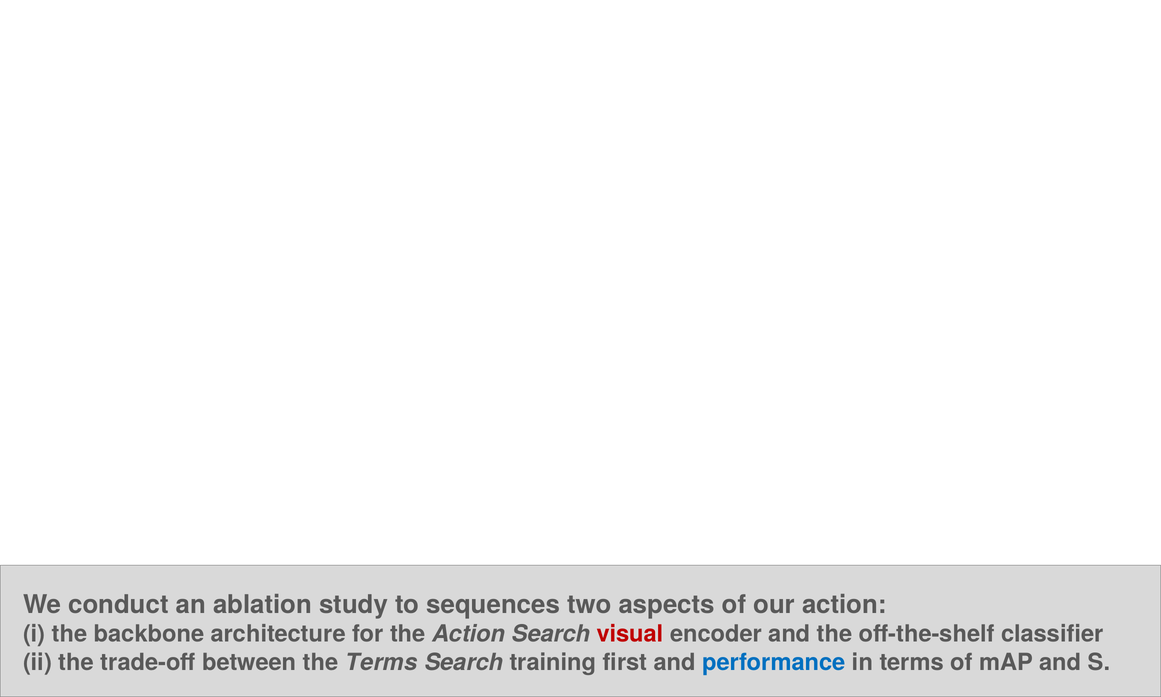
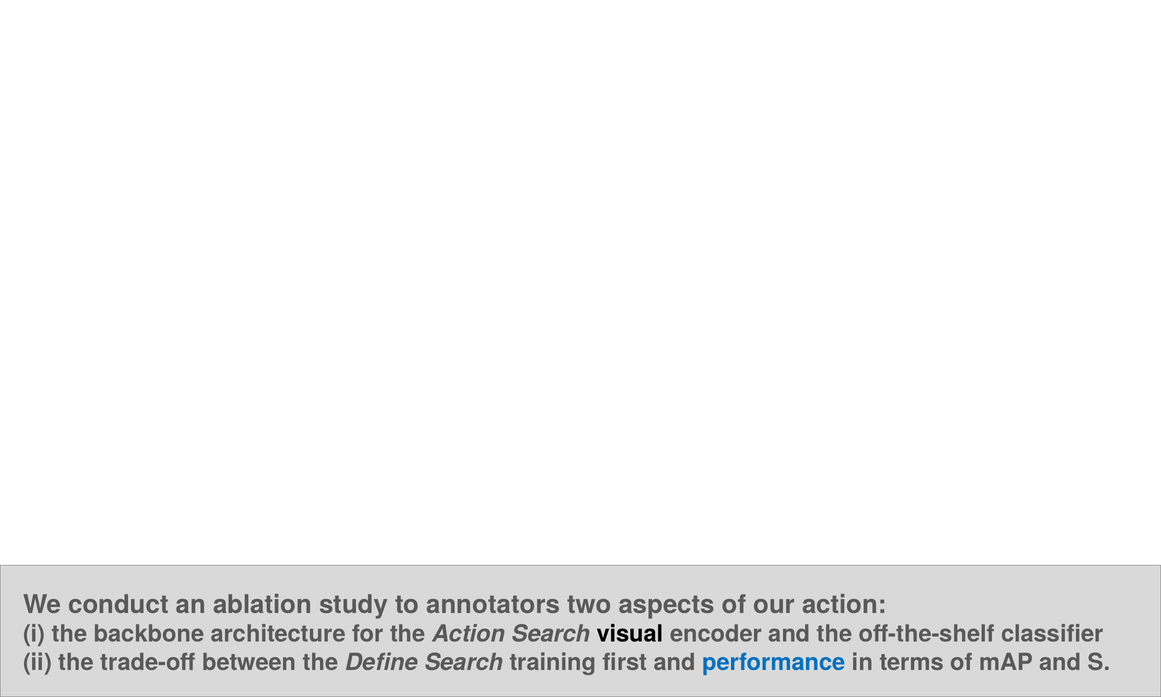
sequences: sequences -> annotators
visual colour: red -> black
the Terms: Terms -> Define
